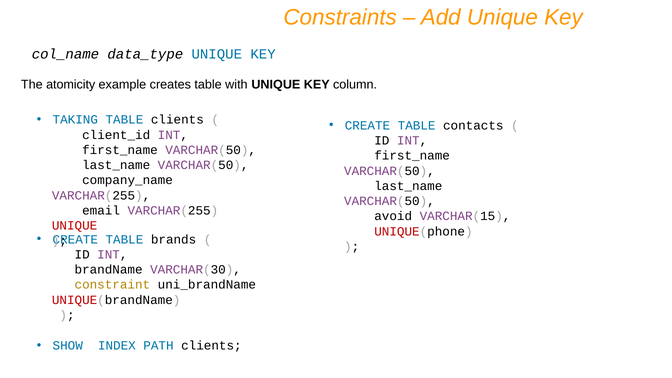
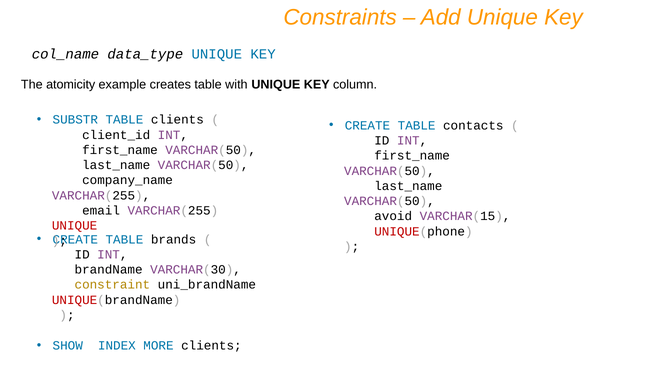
TAKING: TAKING -> SUBSTR
PATH: PATH -> MORE
